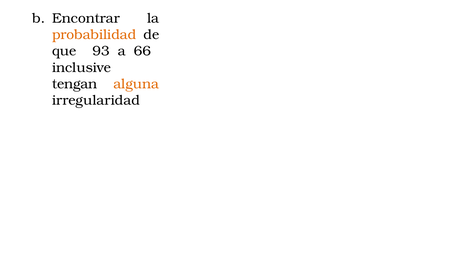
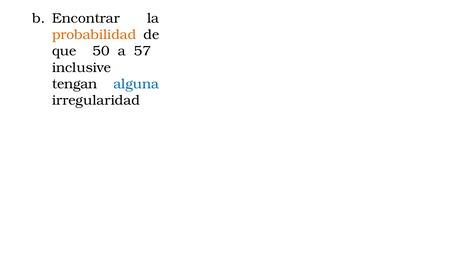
93: 93 -> 50
66: 66 -> 57
alguna colour: orange -> blue
